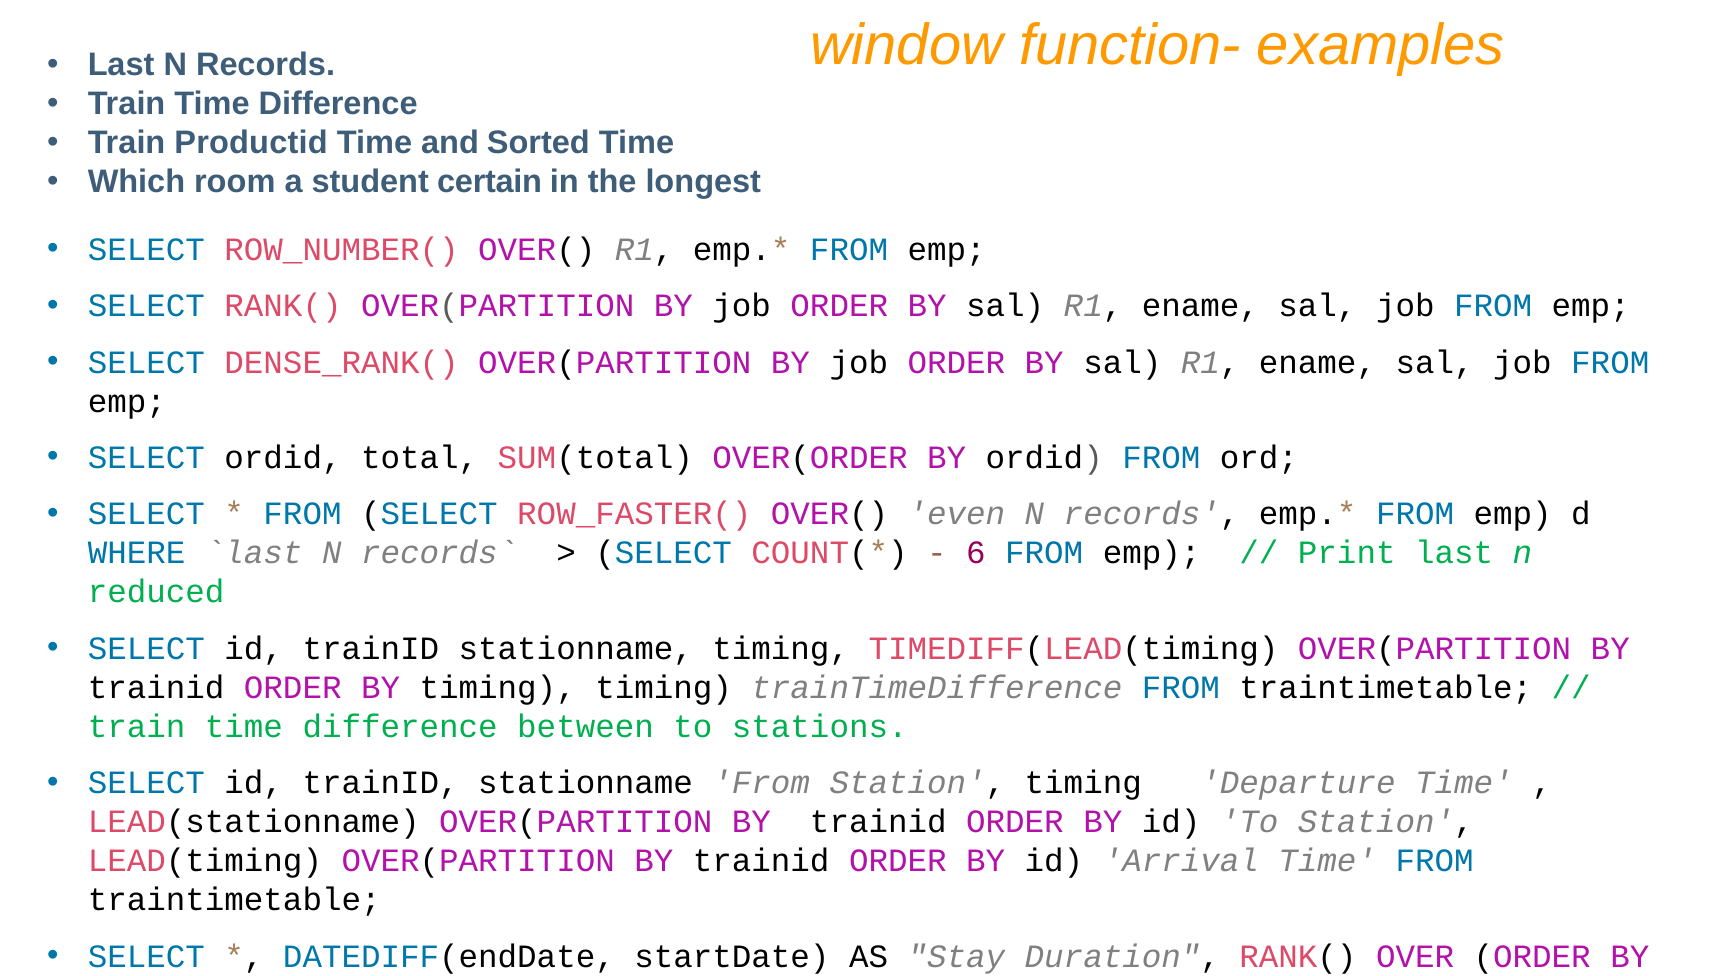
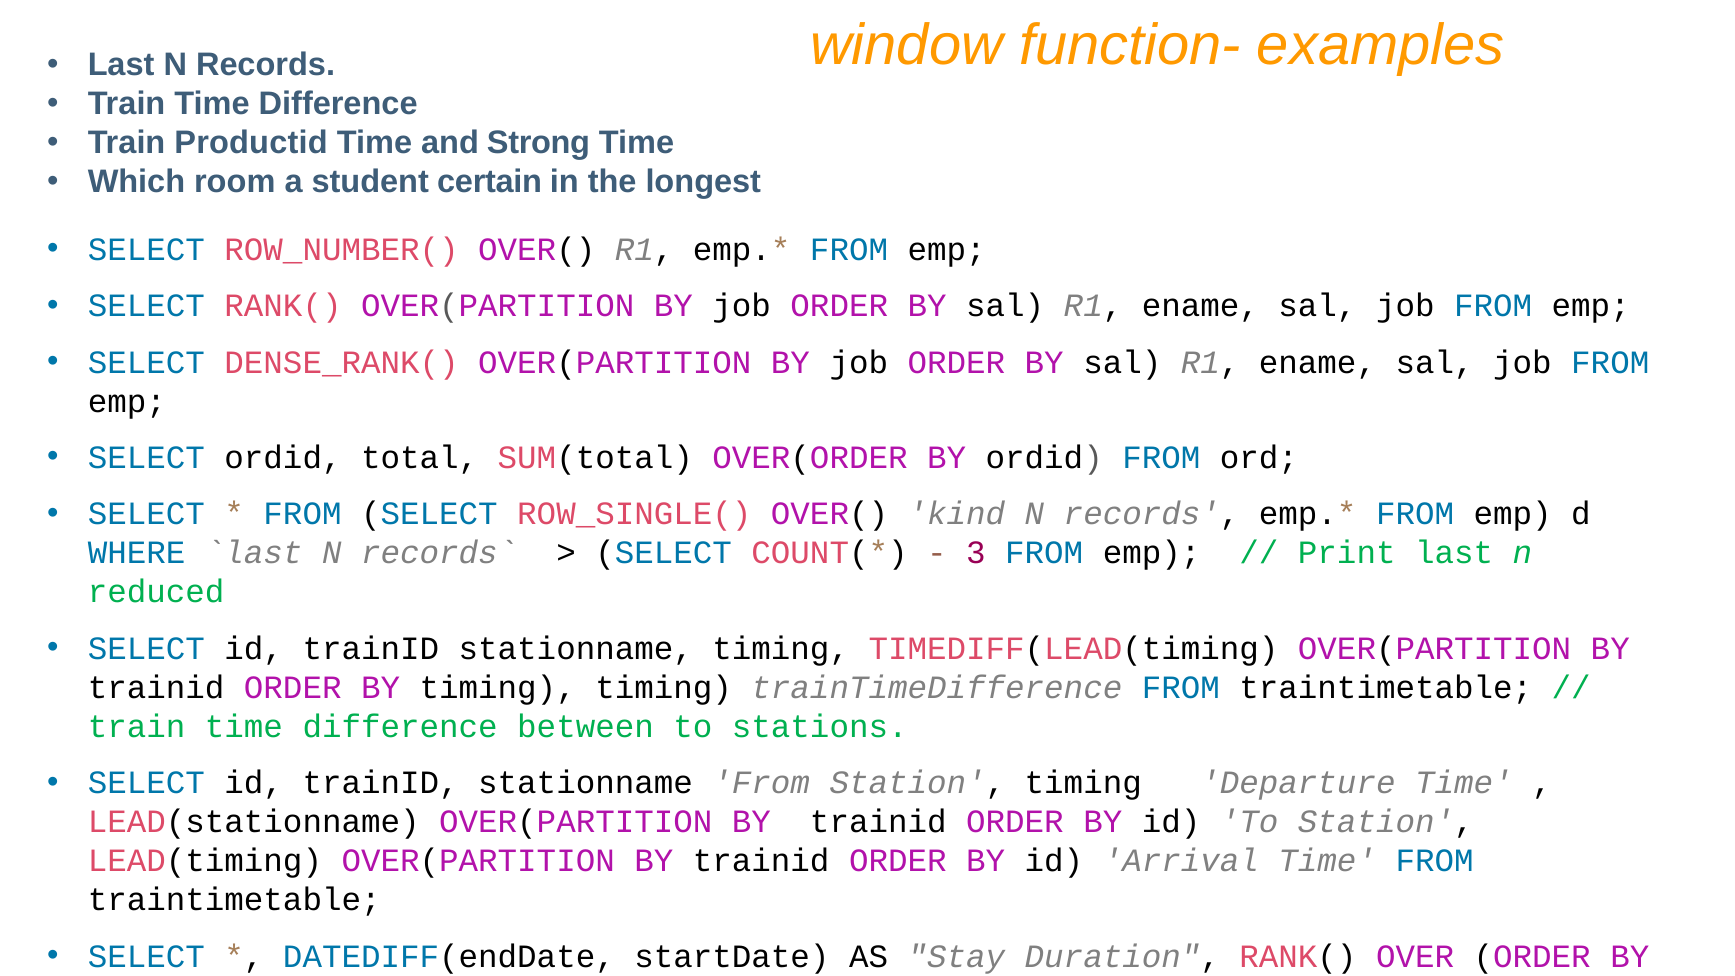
Sorted: Sorted -> Strong
ROW_FASTER(: ROW_FASTER( -> ROW_SINGLE(
even: even -> kind
6: 6 -> 3
